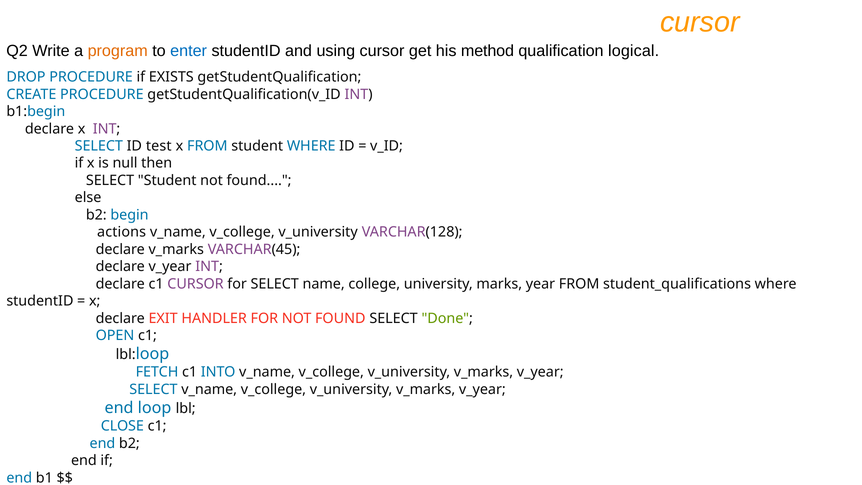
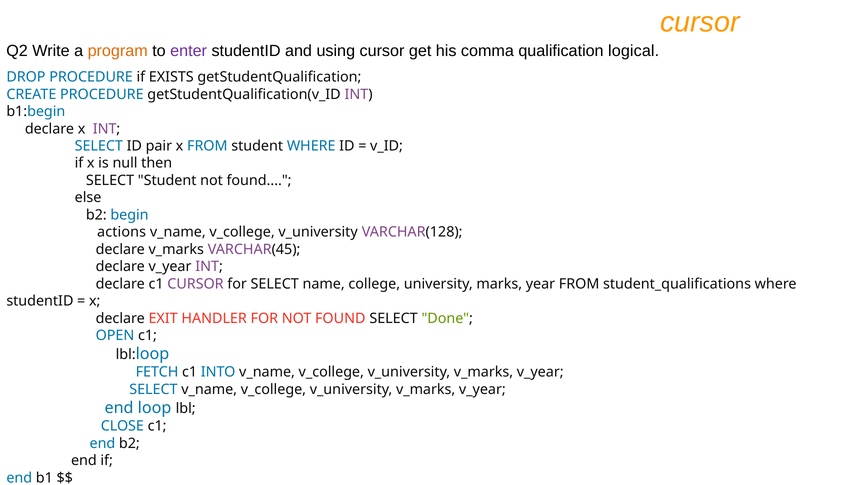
enter colour: blue -> purple
method: method -> comma
test: test -> pair
